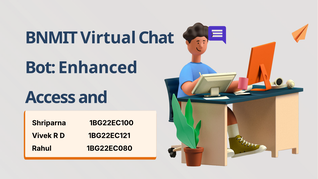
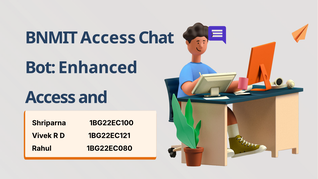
BNMIT Virtual: Virtual -> Access
